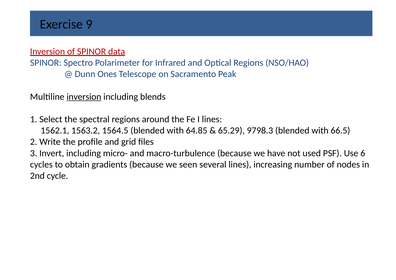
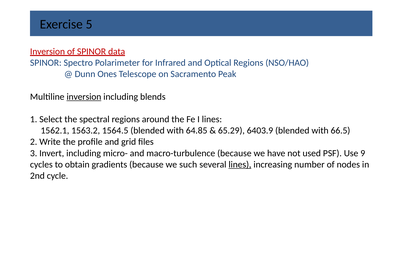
9: 9 -> 5
9798.3: 9798.3 -> 6403.9
6: 6 -> 9
seen: seen -> such
lines at (240, 164) underline: none -> present
